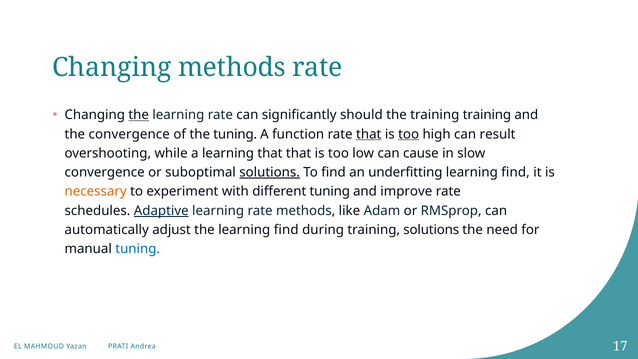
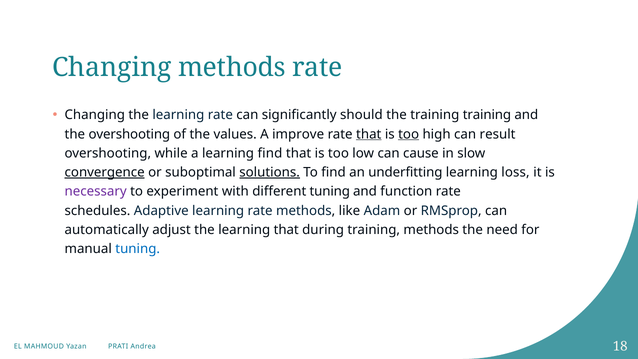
the at (139, 115) underline: present -> none
the convergence: convergence -> overshooting
the tuning: tuning -> values
function: function -> improve
learning that: that -> find
convergence at (105, 172) underline: none -> present
find at (516, 172): find -> loss
necessary colour: orange -> purple
improve: improve -> function
Adaptive underline: present -> none
the learning find: find -> that
training solutions: solutions -> methods
17: 17 -> 18
